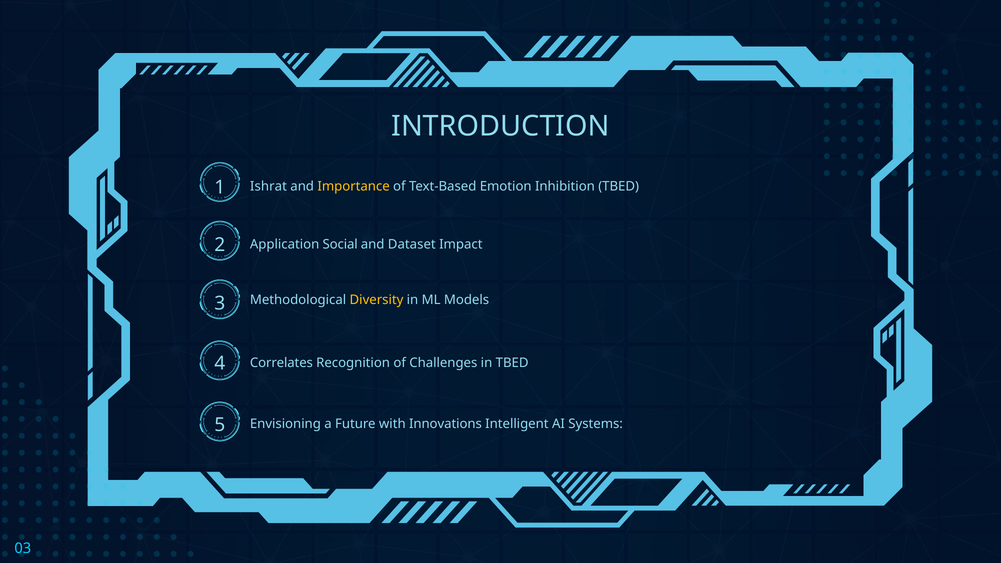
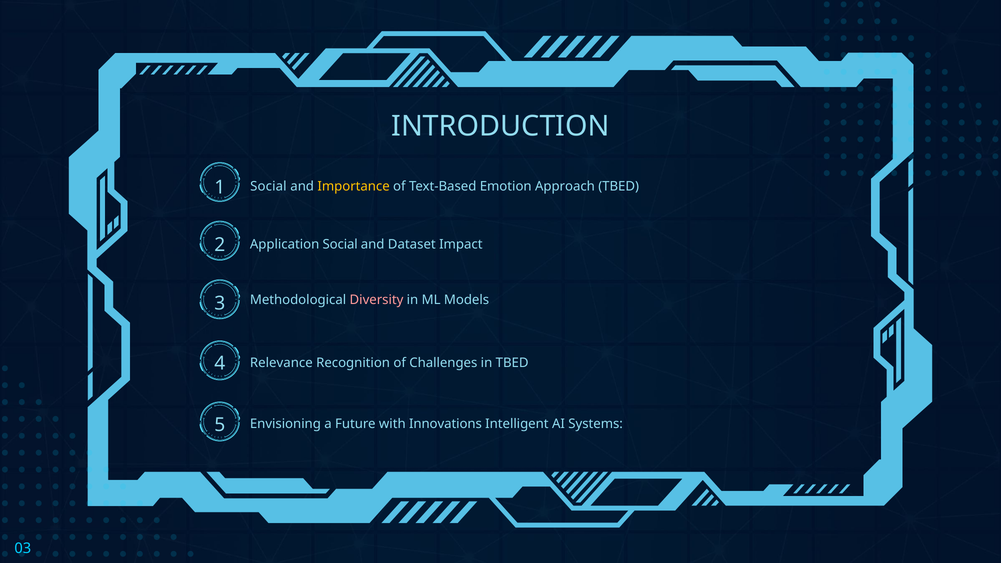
1 Ishrat: Ishrat -> Social
Inhibition: Inhibition -> Approach
Diversity colour: yellow -> pink
Correlates: Correlates -> Relevance
